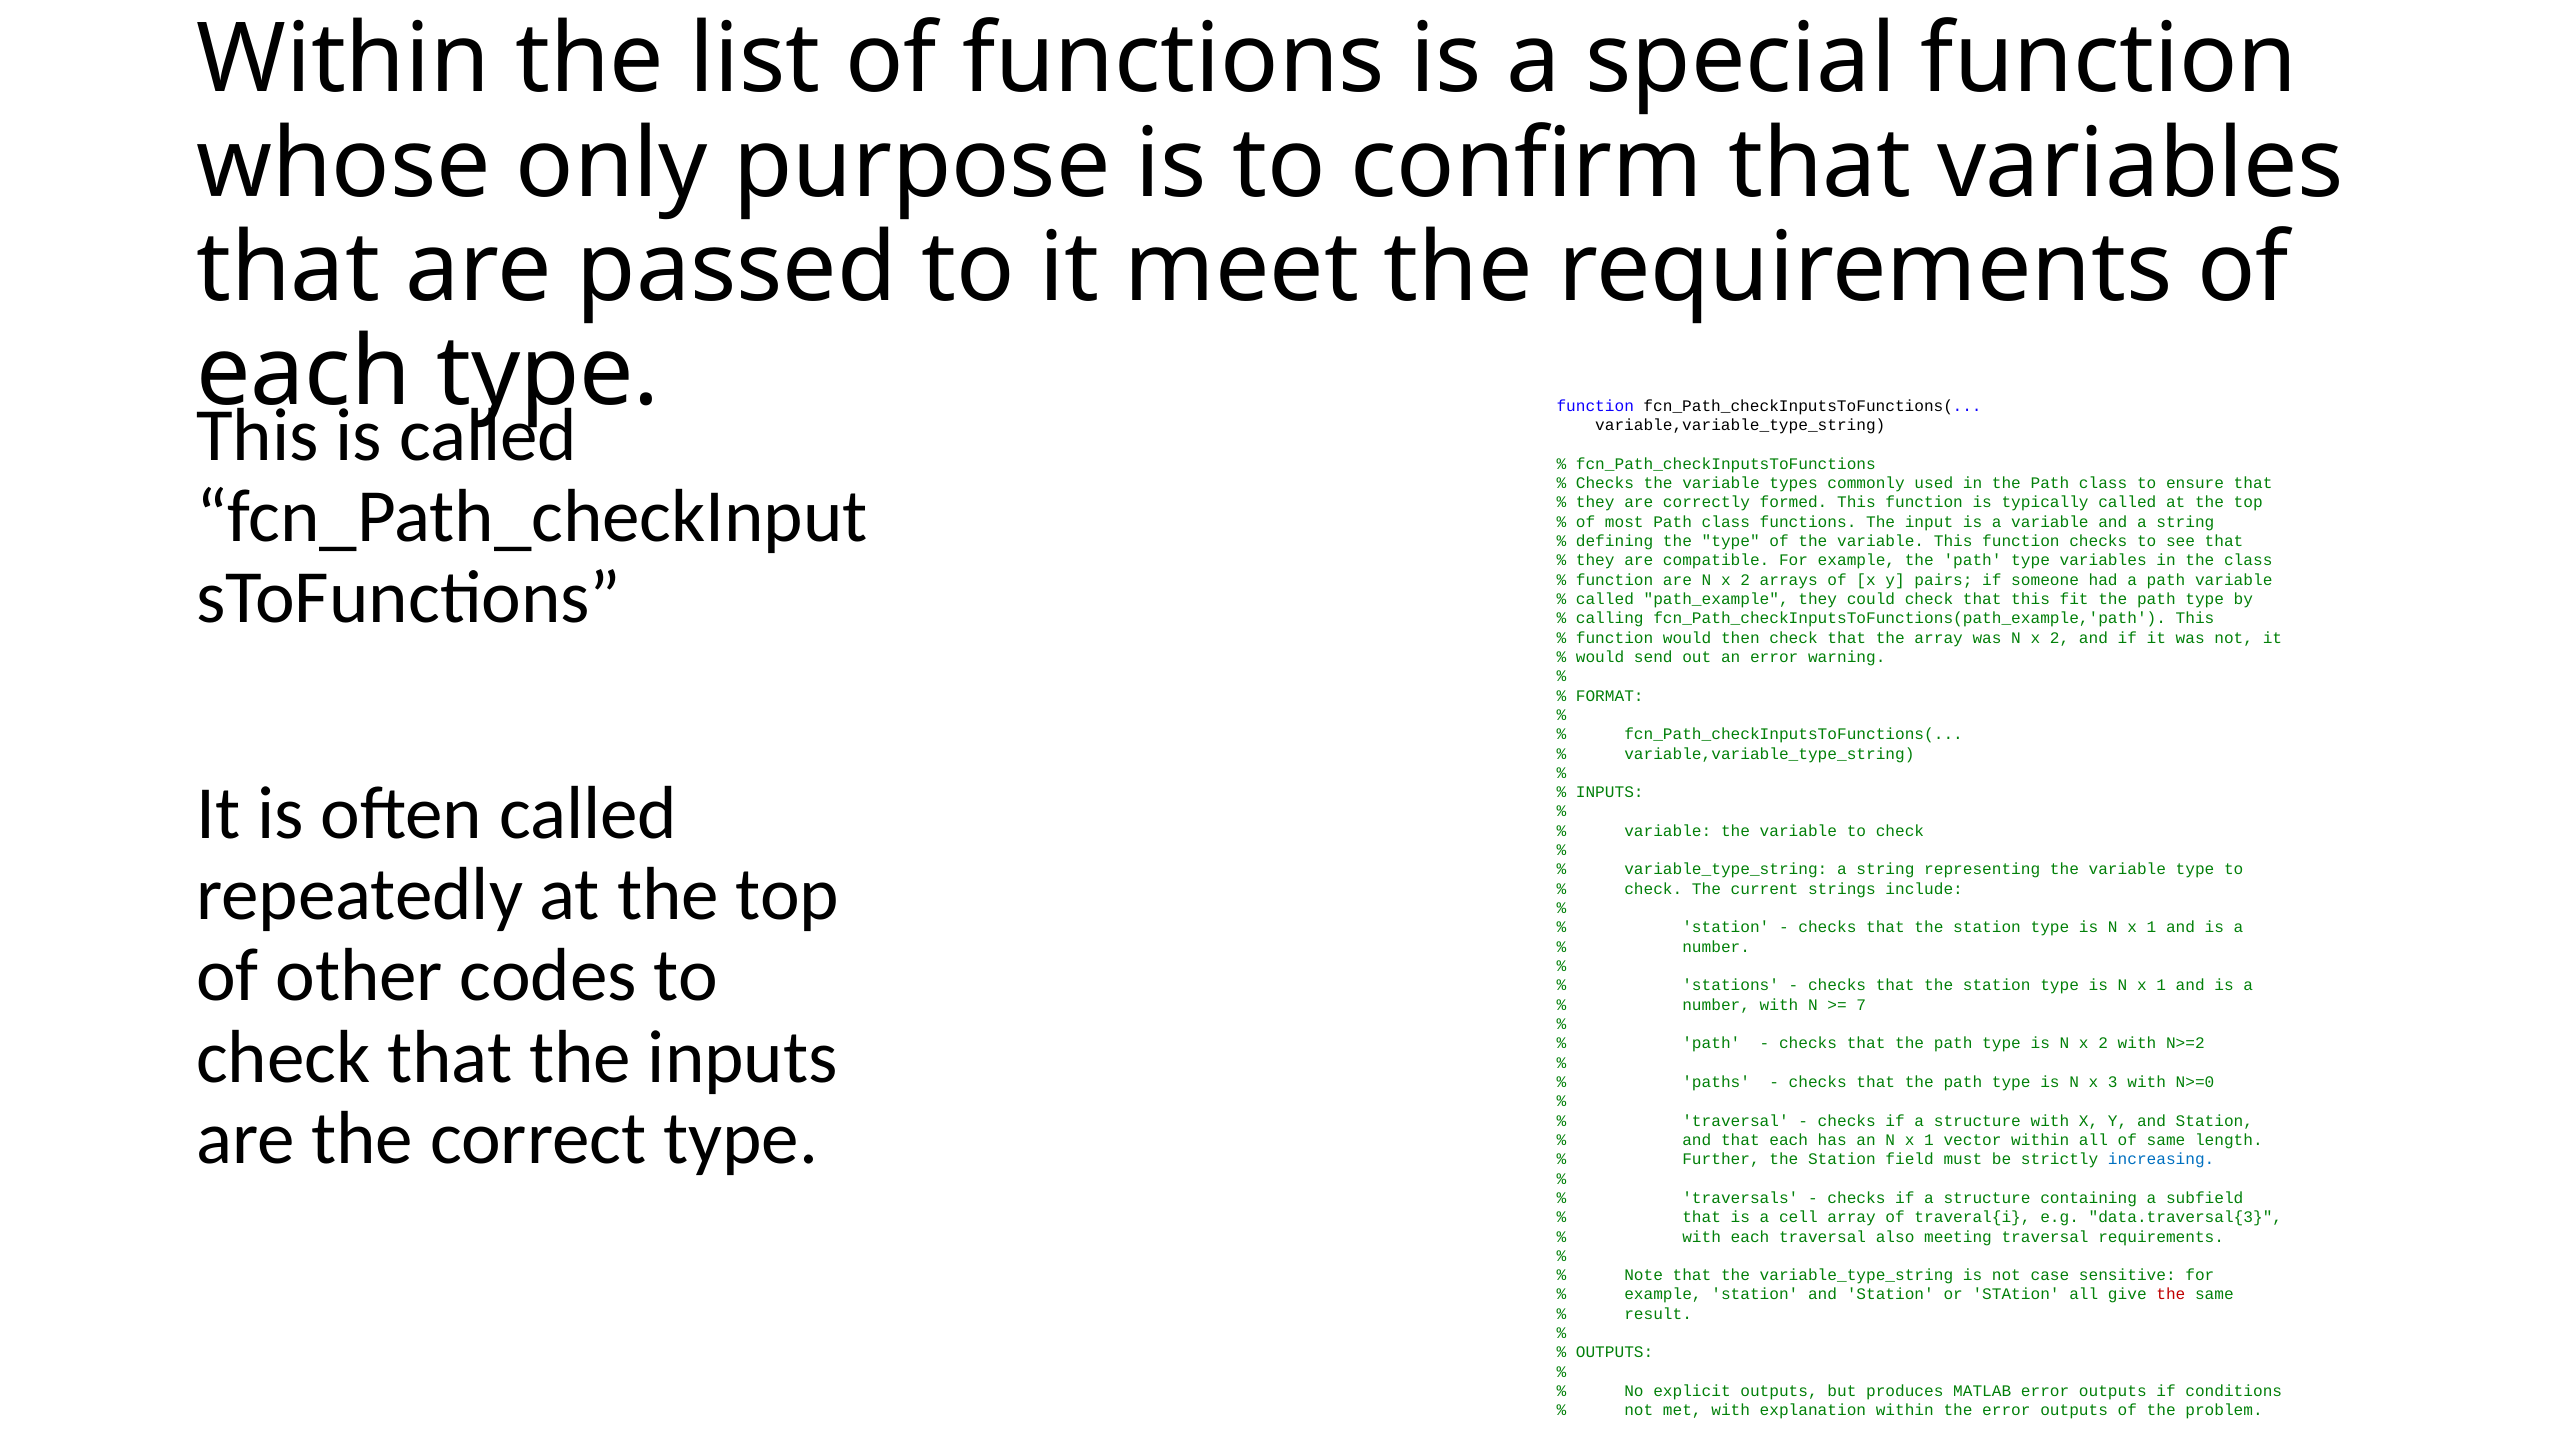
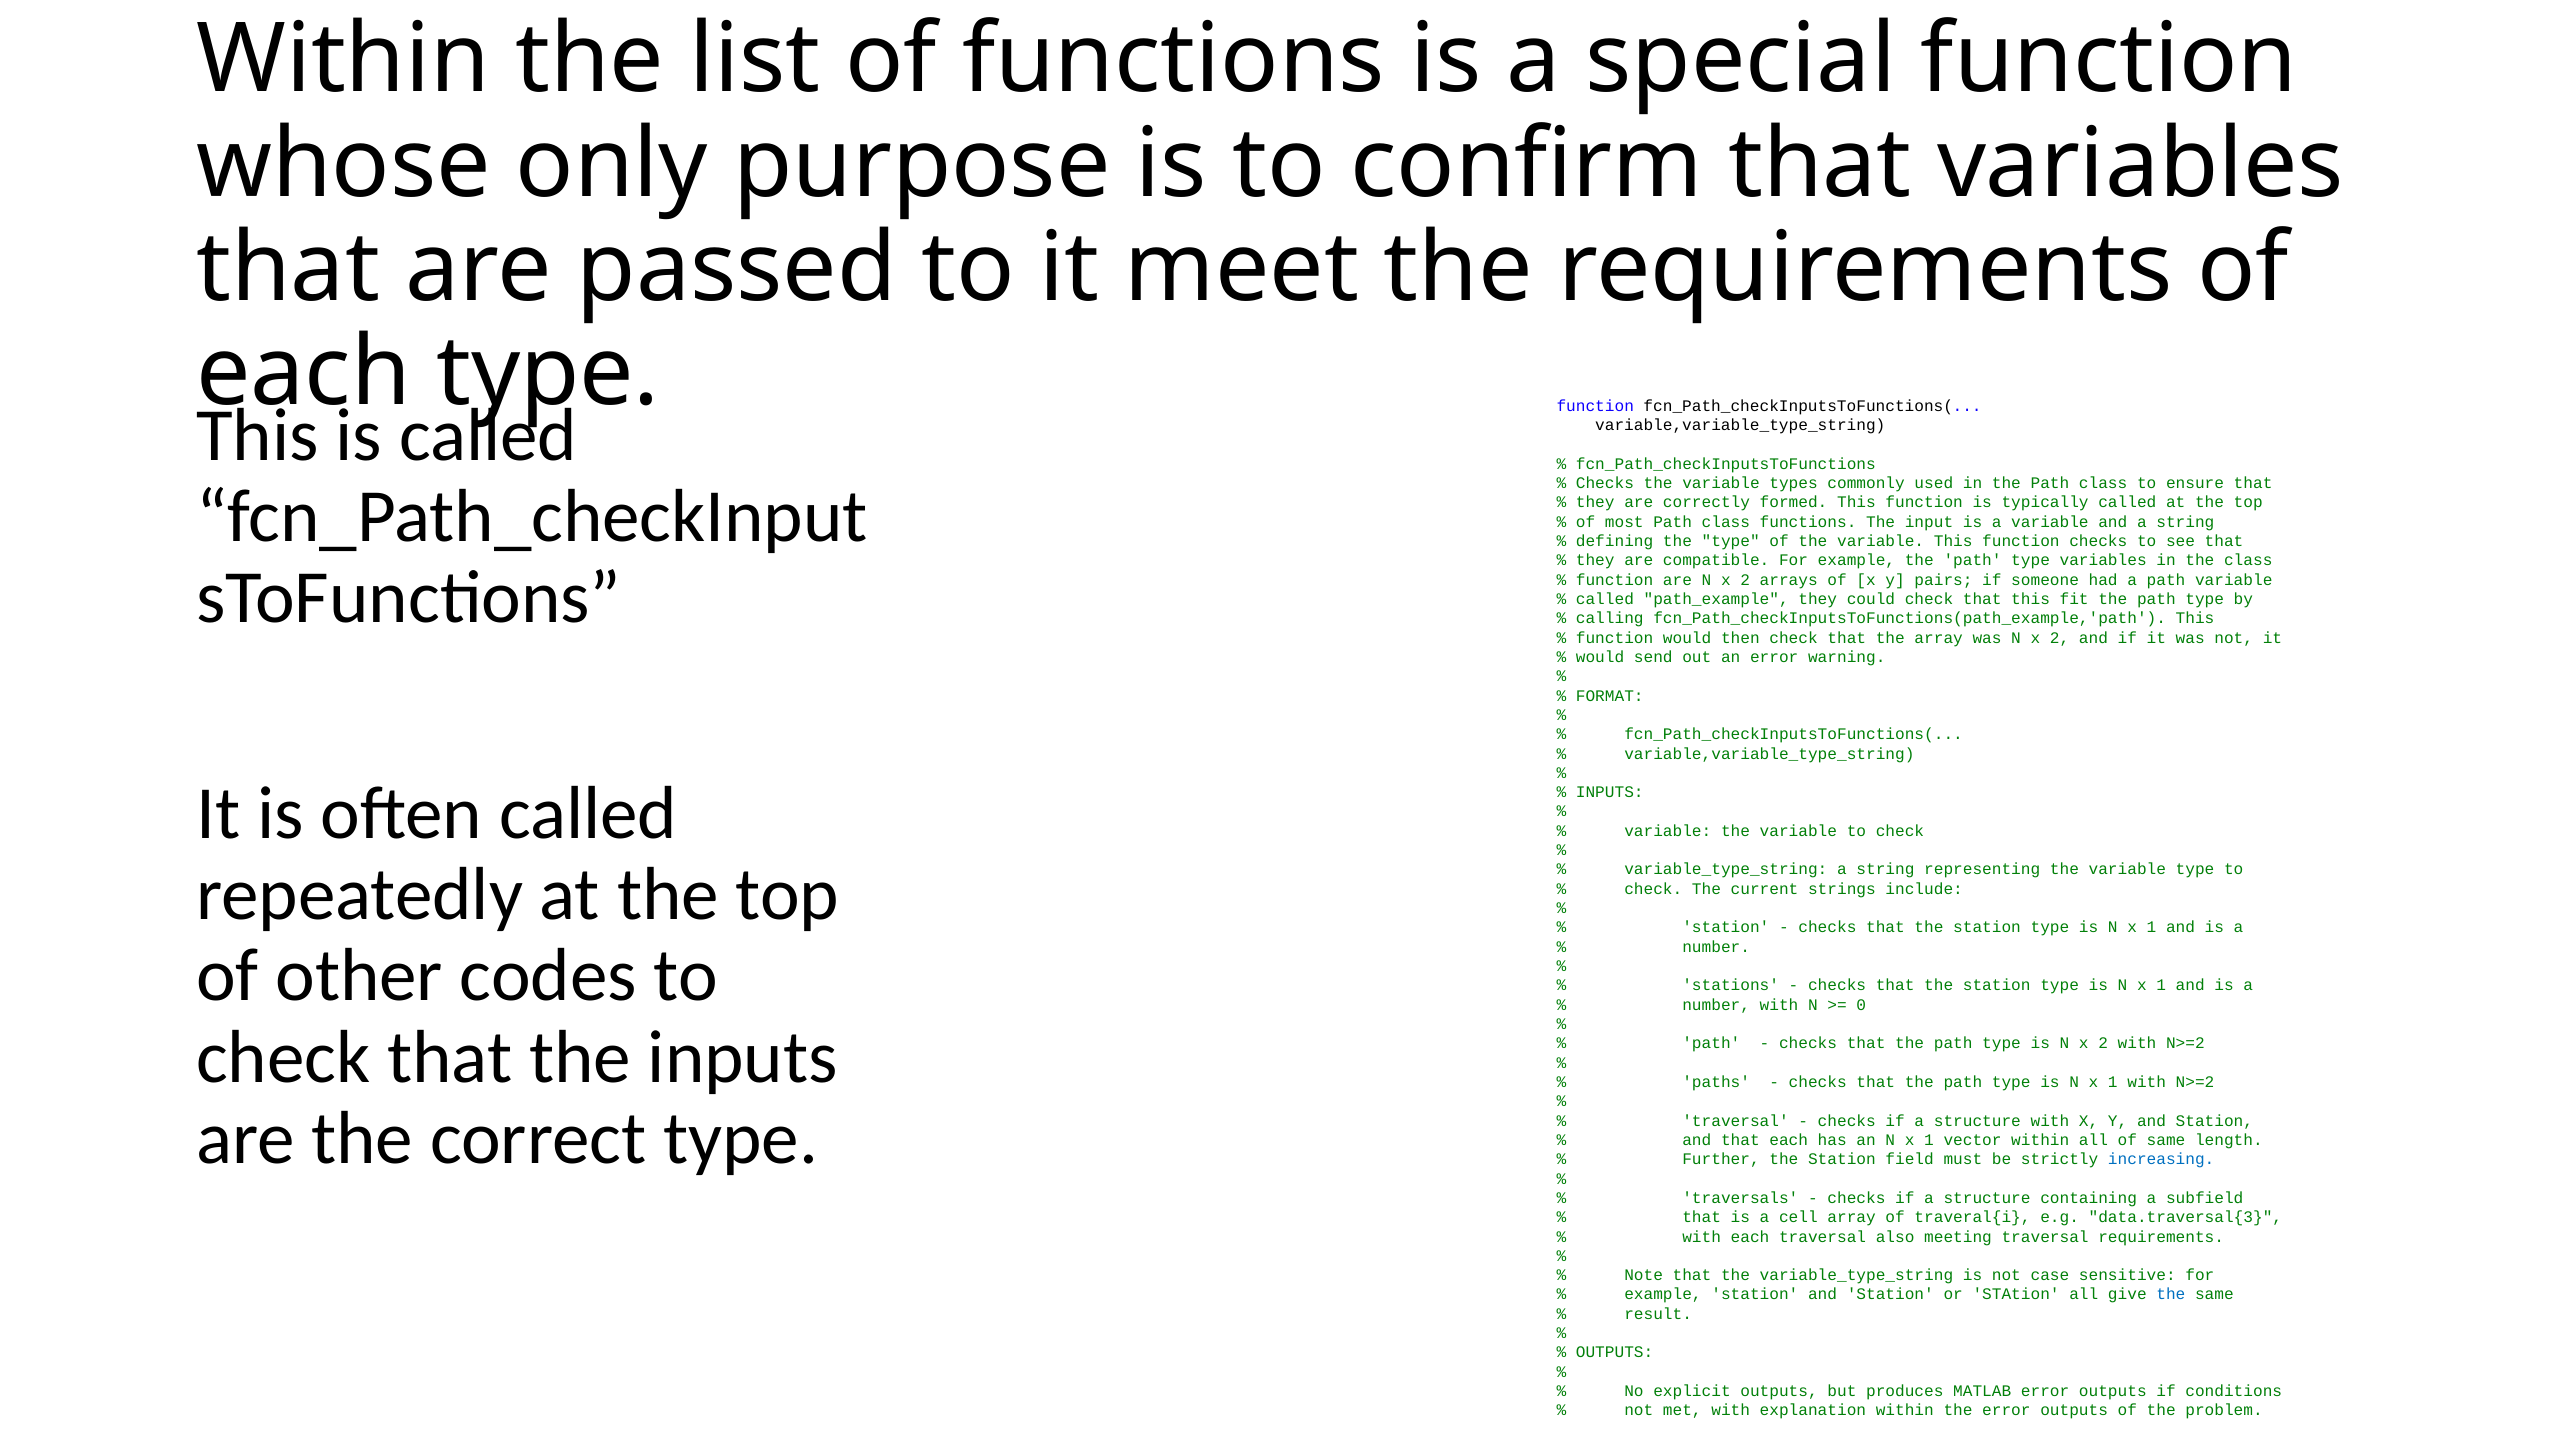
7: 7 -> 0
3 at (2113, 1082): 3 -> 1
N>=0 at (2195, 1082): N>=0 -> N>=2
the at (2171, 1295) colour: red -> blue
